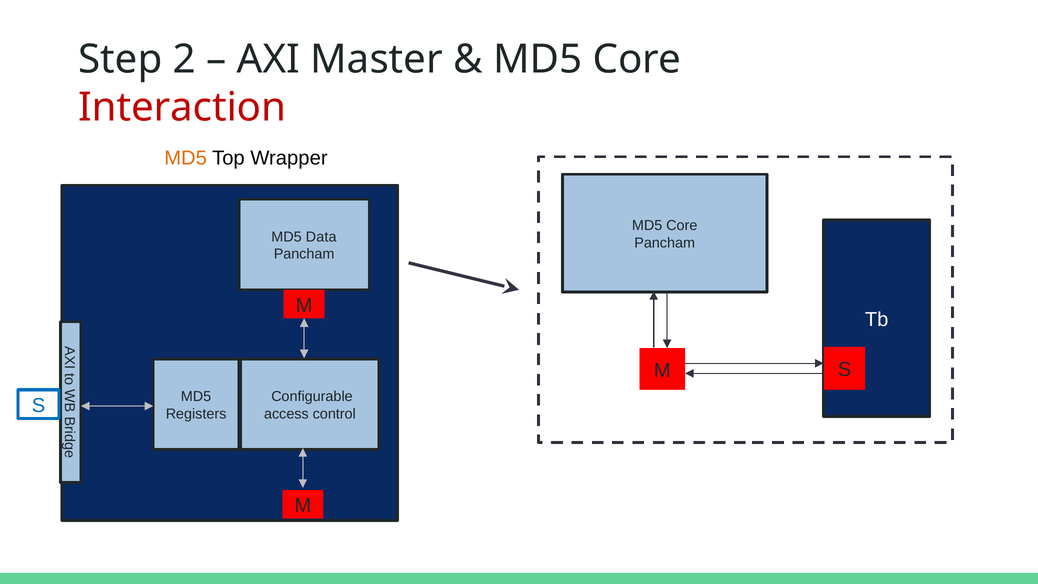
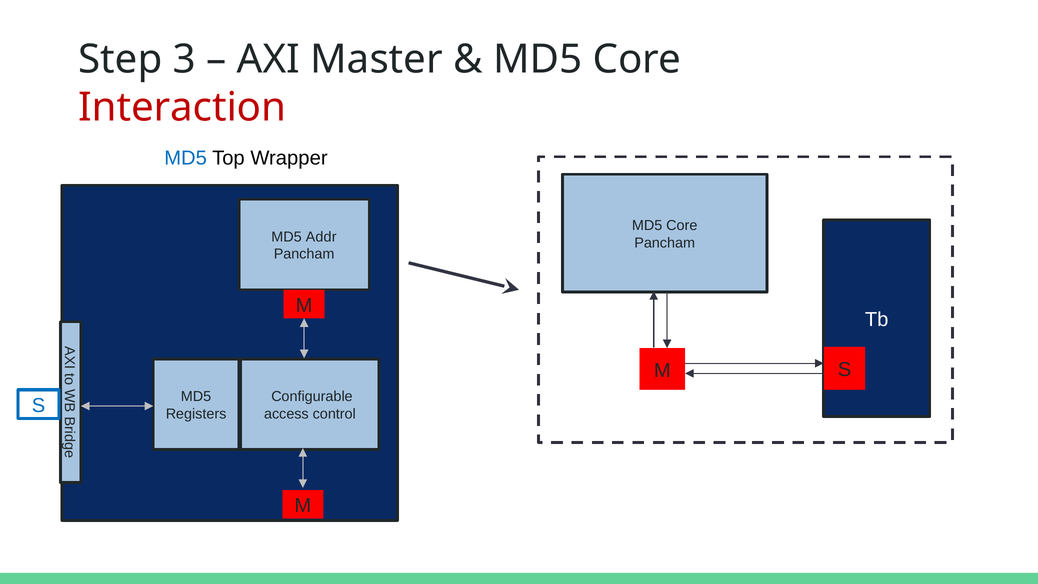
2: 2 -> 3
MD5 at (186, 158) colour: orange -> blue
Data: Data -> Addr
